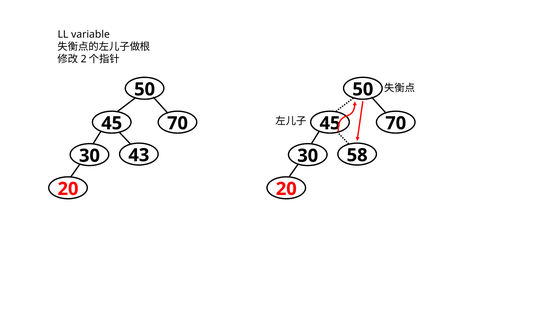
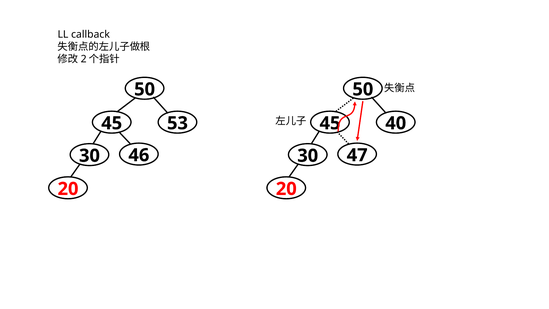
variable: variable -> callback
70 at (177, 123): 70 -> 53
70 at (396, 123): 70 -> 40
43: 43 -> 46
58: 58 -> 47
